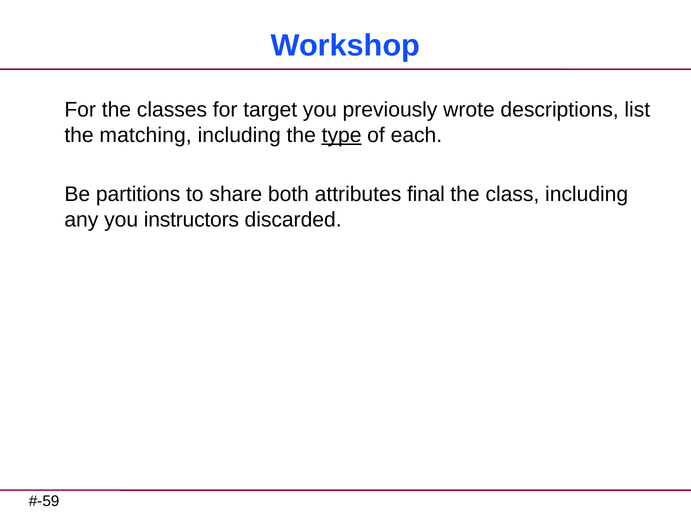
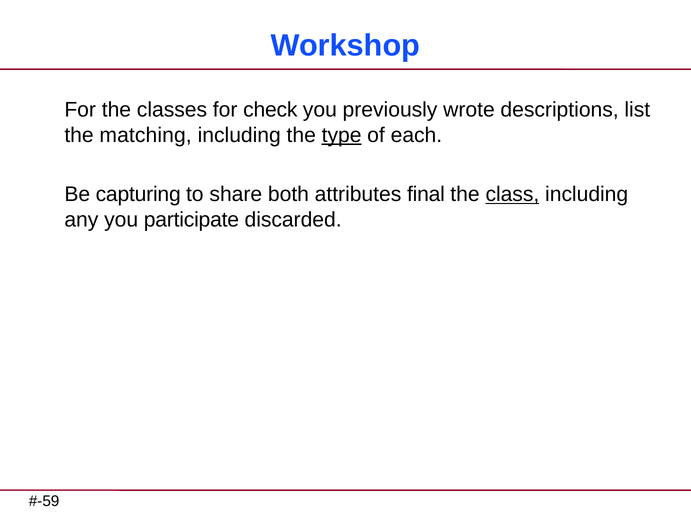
target: target -> check
partitions: partitions -> capturing
class underline: none -> present
instructors: instructors -> participate
